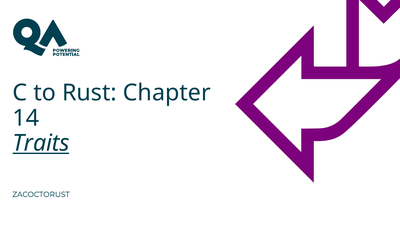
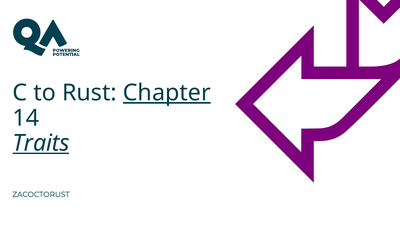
Chapter underline: none -> present
